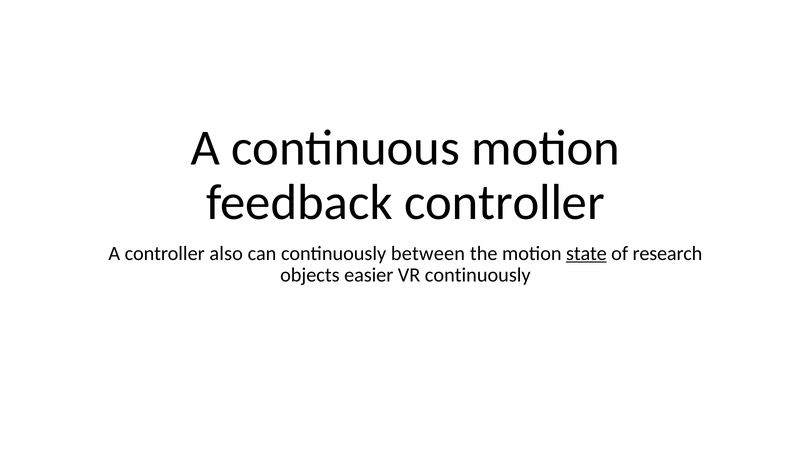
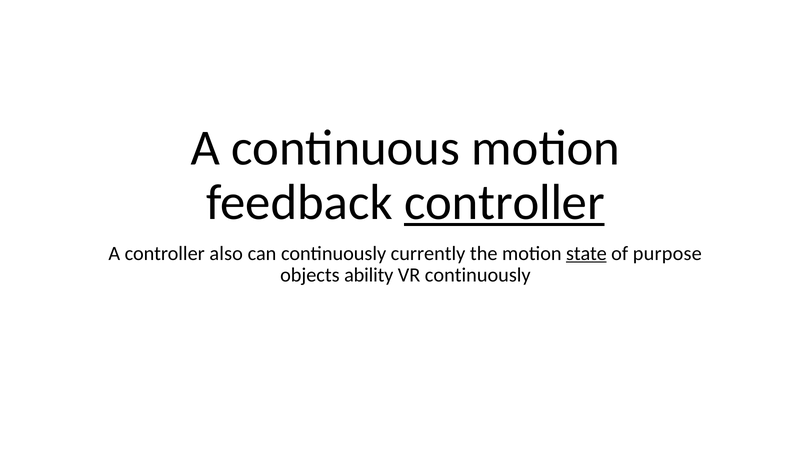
controller at (504, 203) underline: none -> present
between: between -> currently
research: research -> purpose
easier: easier -> ability
